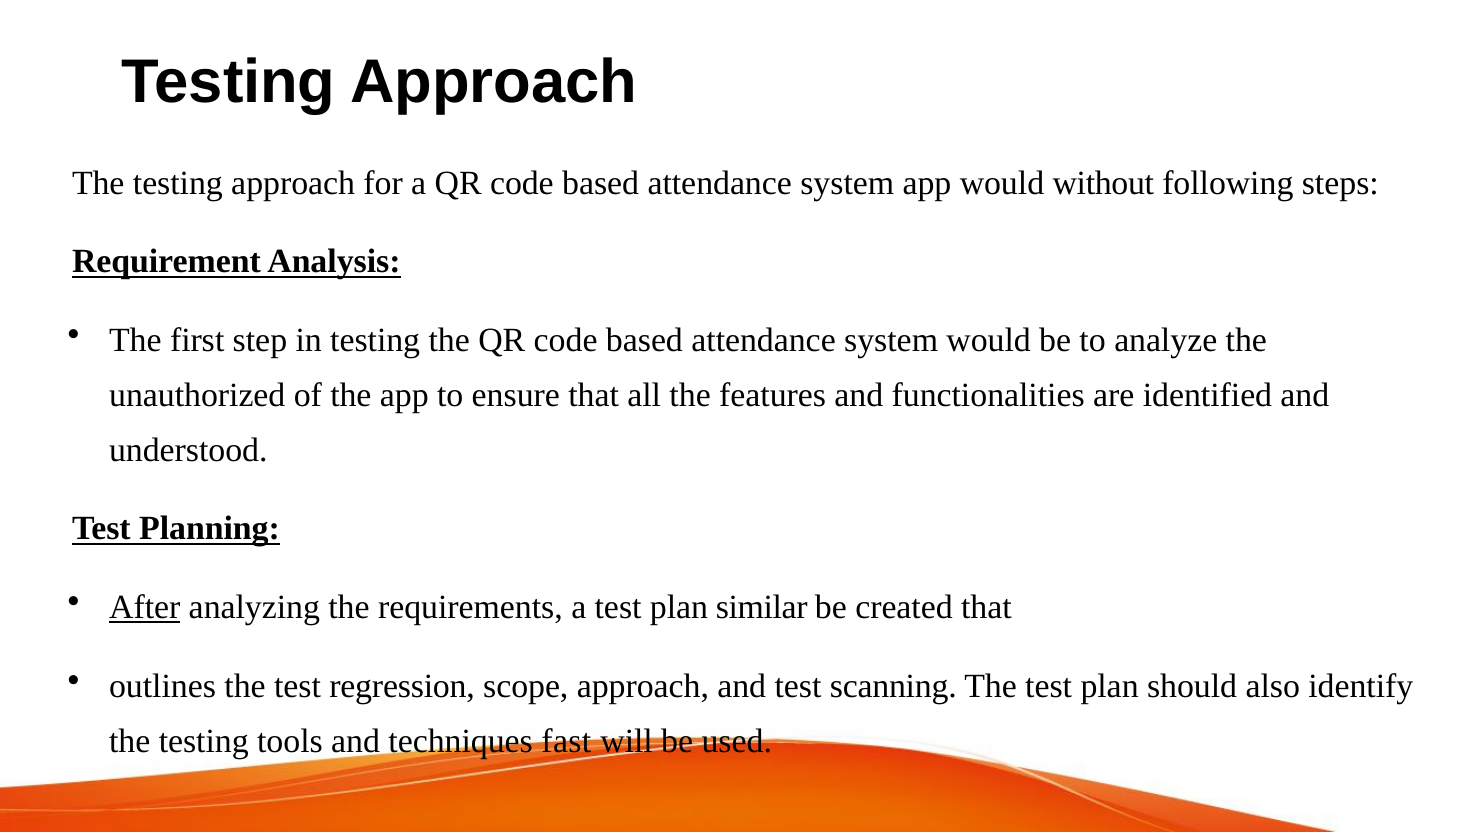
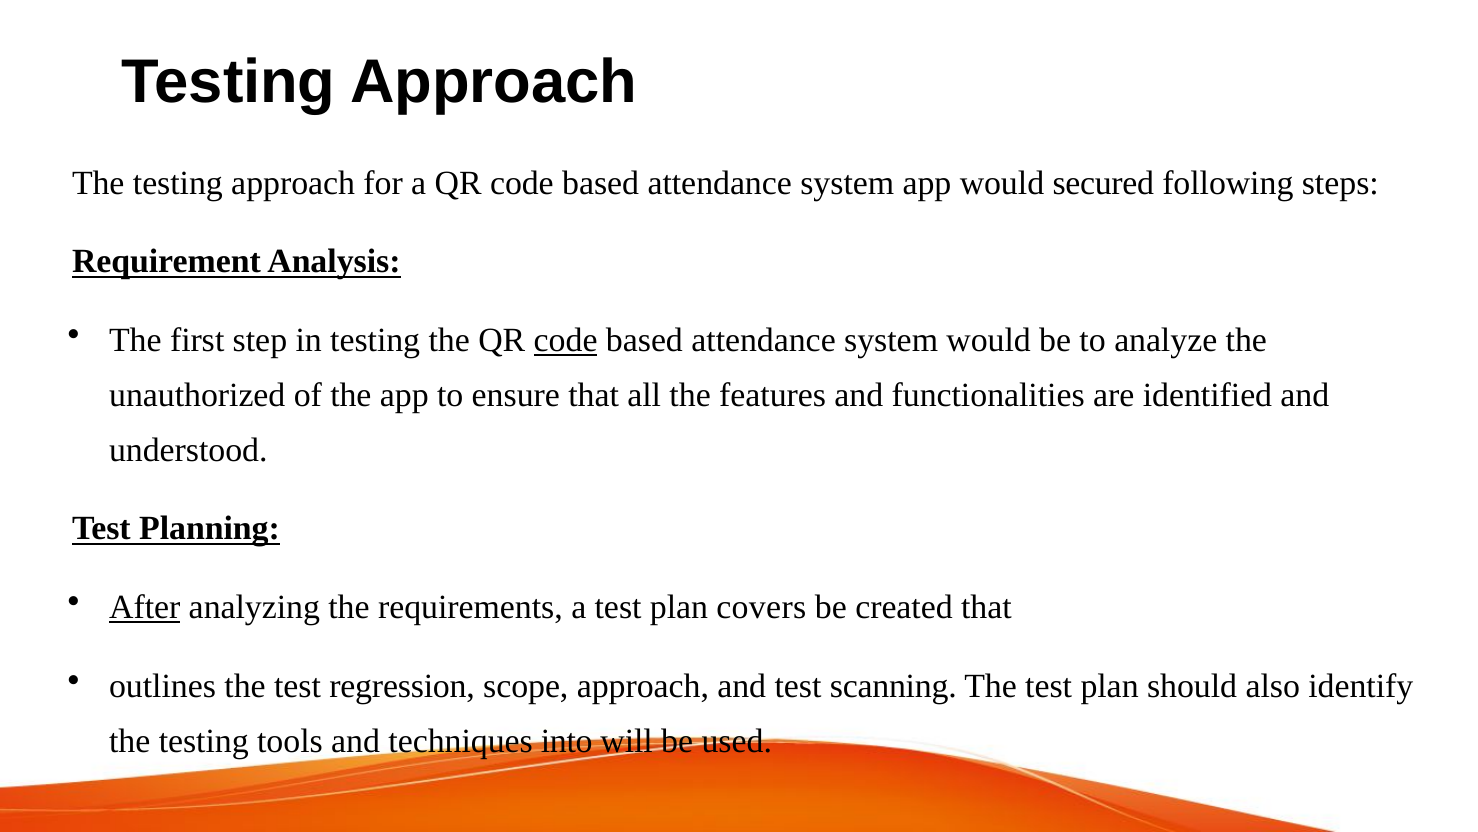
without: without -> secured
code at (566, 340) underline: none -> present
similar: similar -> covers
fast: fast -> into
